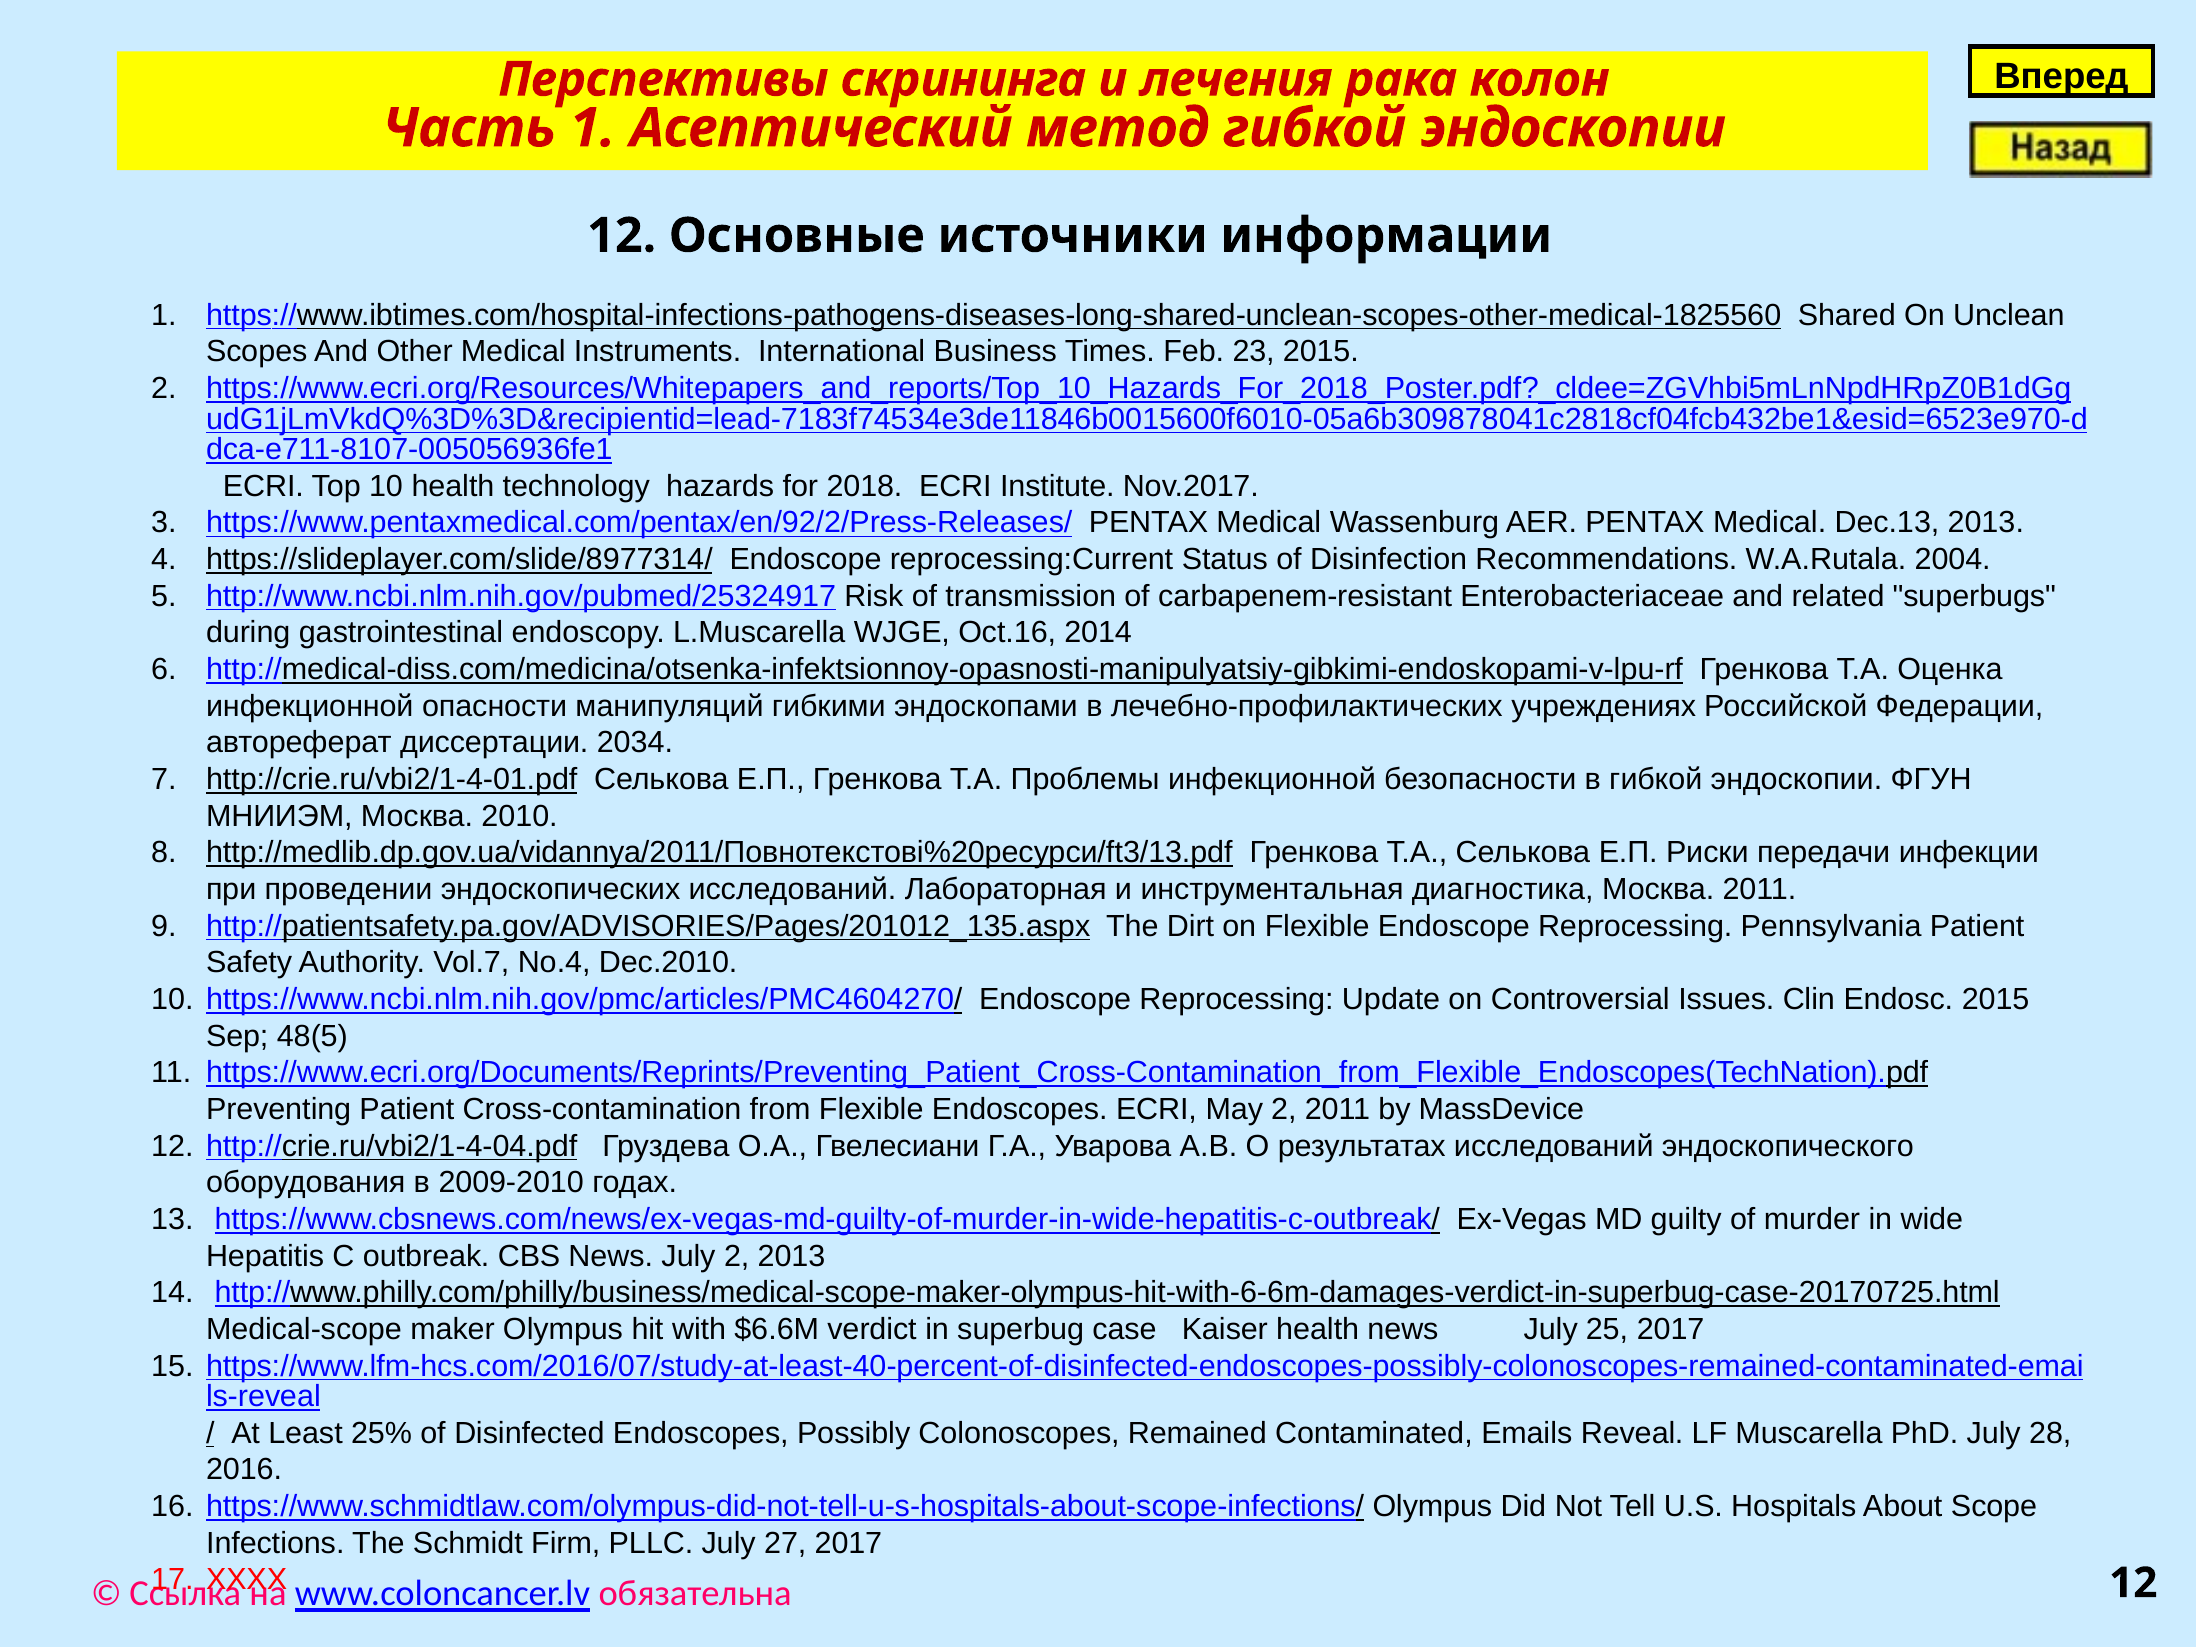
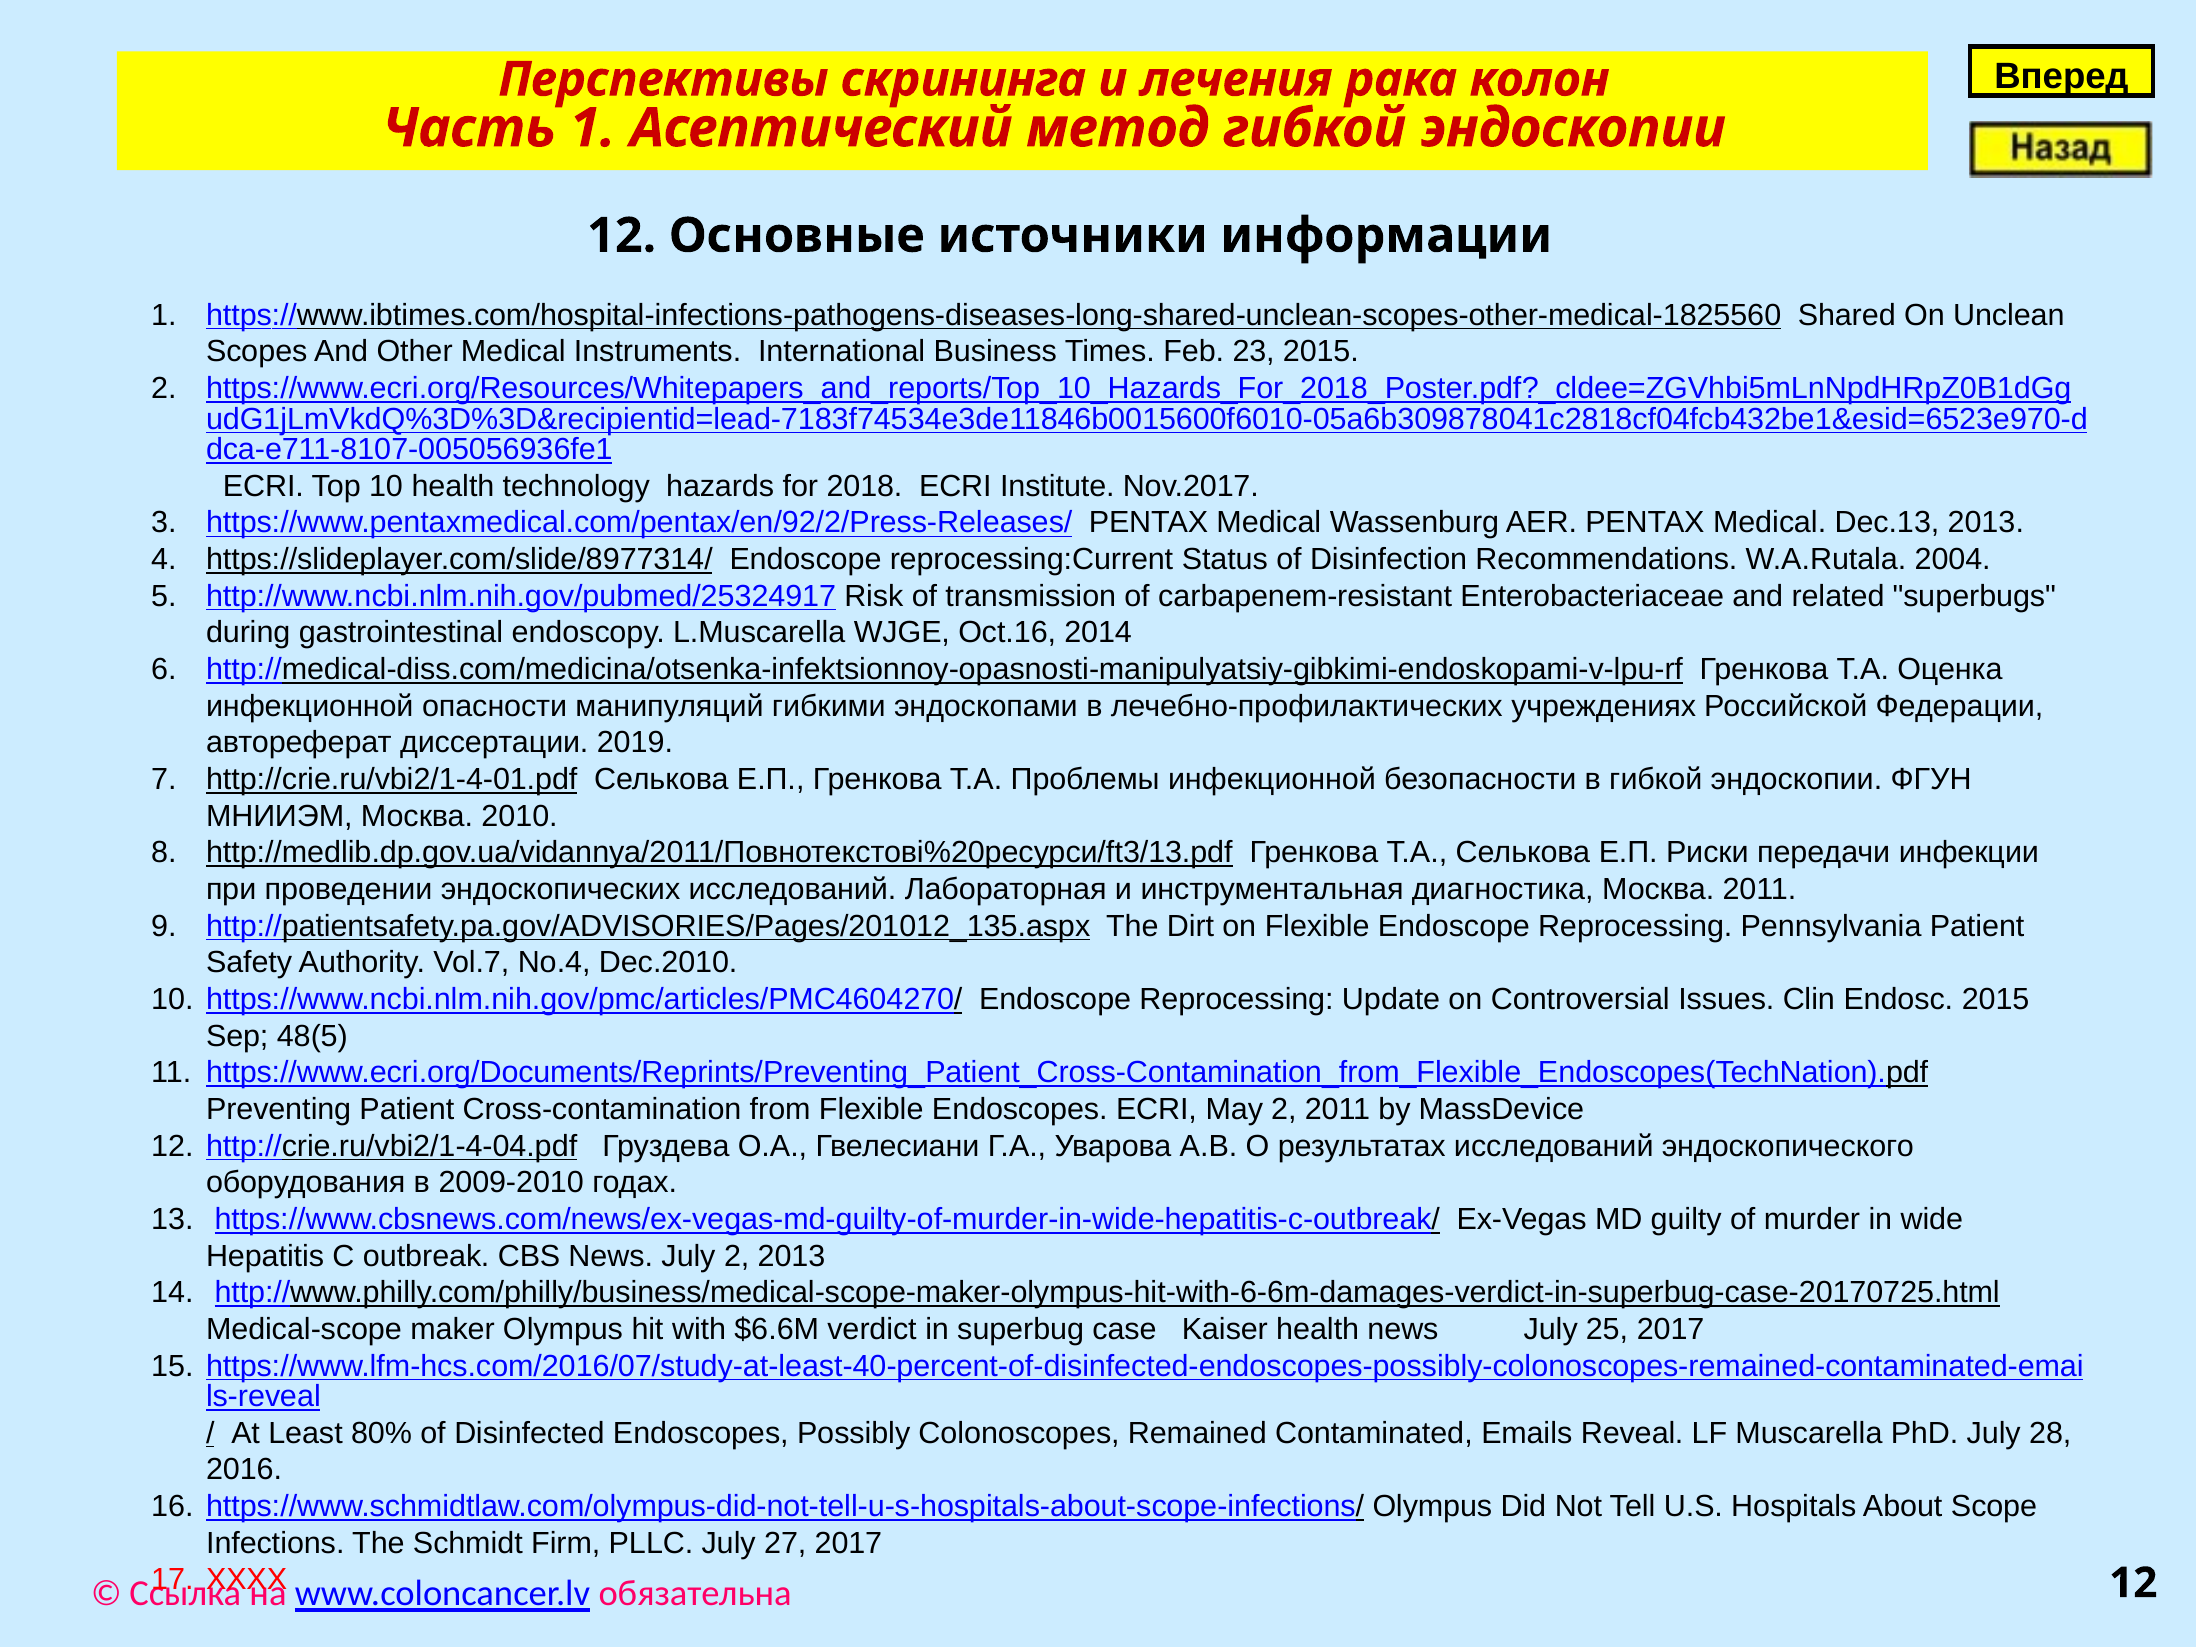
2034: 2034 -> 2019
25%: 25% -> 80%
